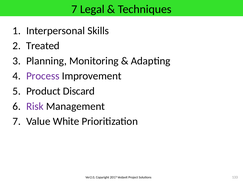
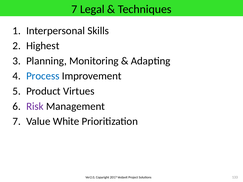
Treated: Treated -> Highest
Process colour: purple -> blue
Discard: Discard -> Virtues
